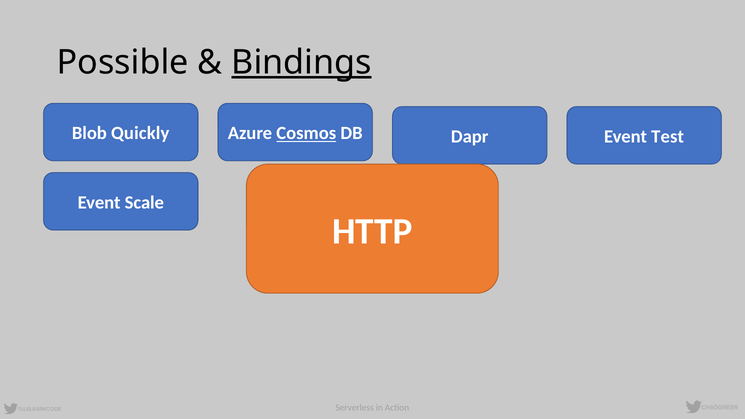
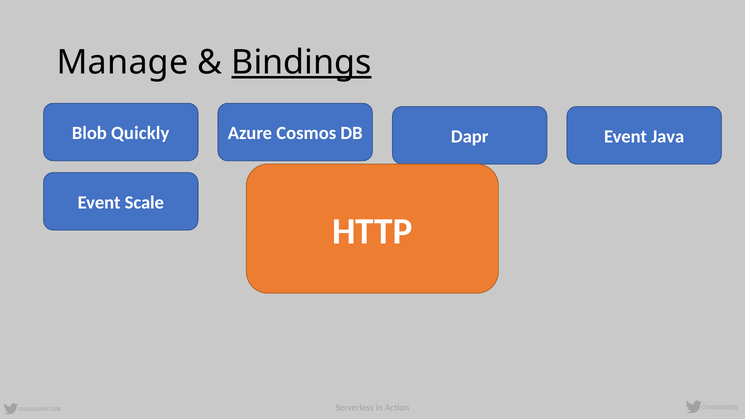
Possible: Possible -> Manage
Cosmos underline: present -> none
Test: Test -> Java
